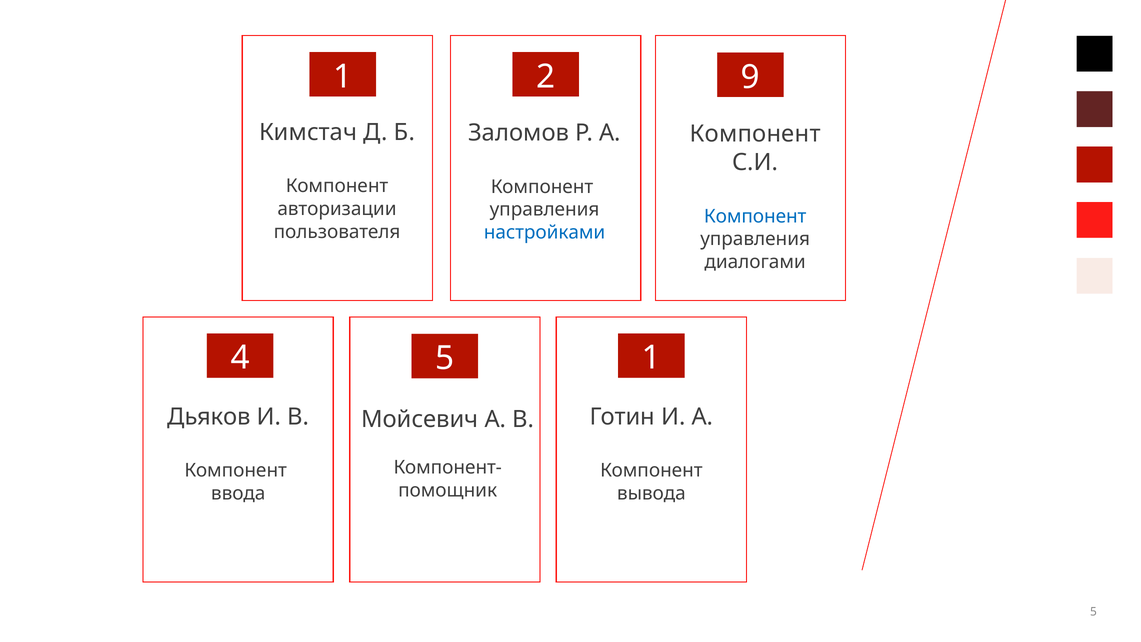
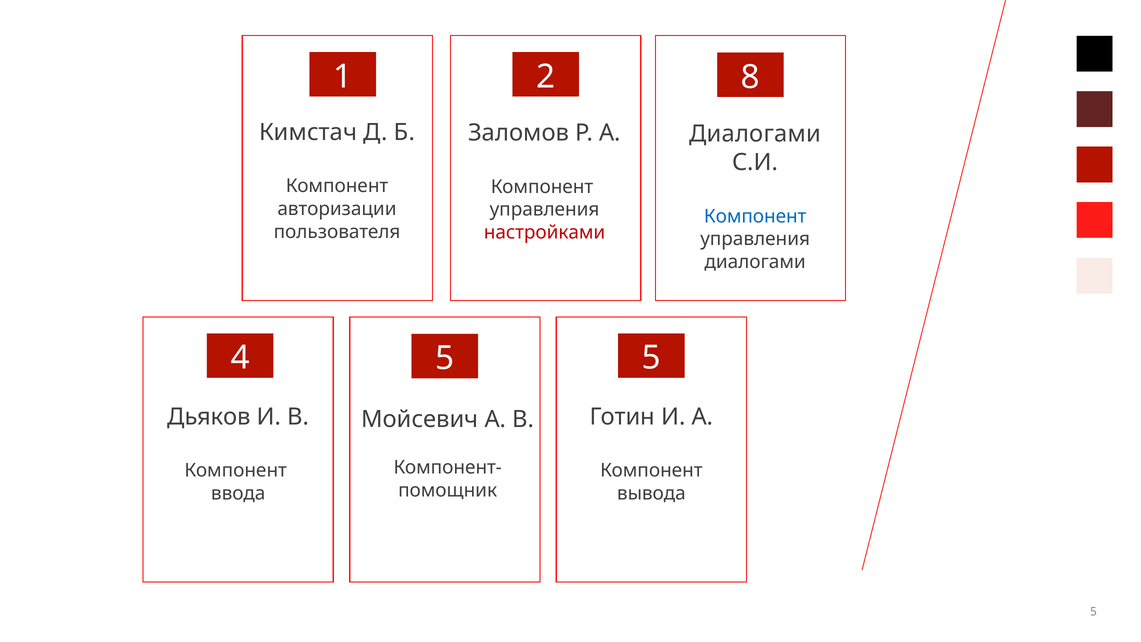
9: 9 -> 8
Компонент at (755, 134): Компонент -> Диалогами
настройками colour: blue -> red
5 1: 1 -> 5
